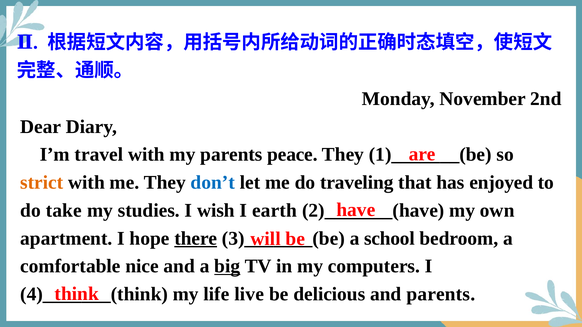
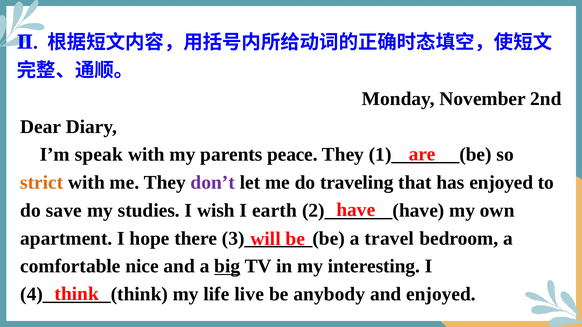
travel: travel -> speak
don’t colour: blue -> purple
take: take -> save
there underline: present -> none
school: school -> travel
computers: computers -> interesting
delicious: delicious -> anybody
and parents: parents -> enjoyed
